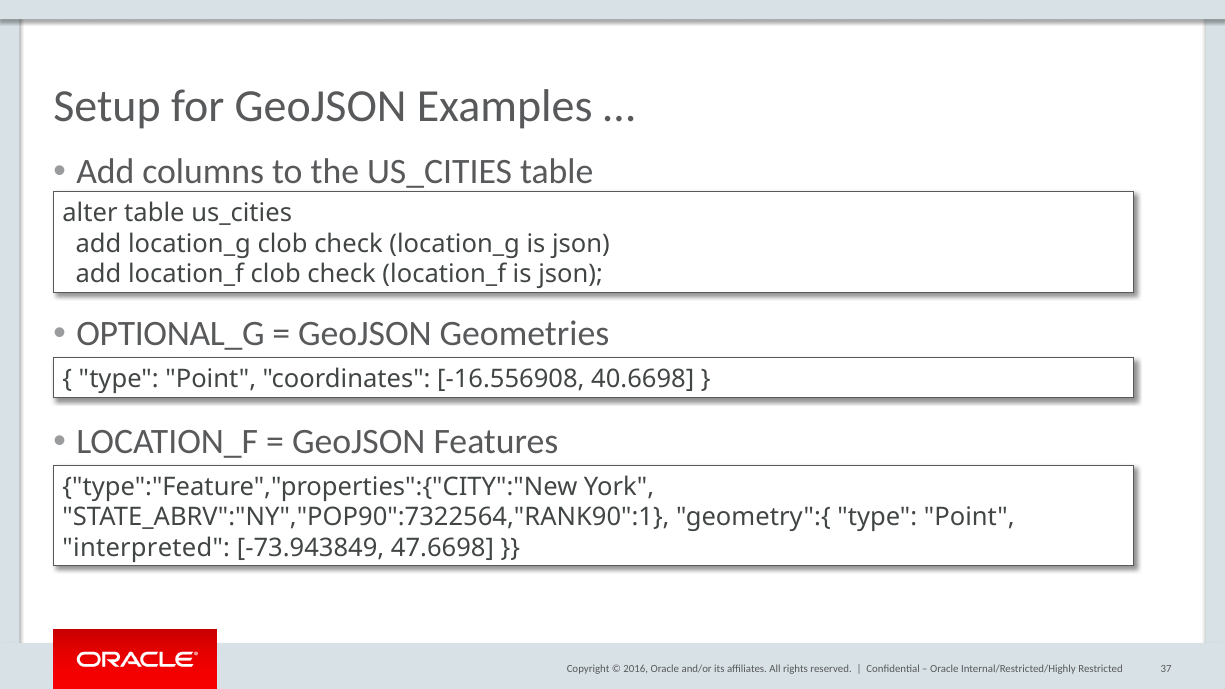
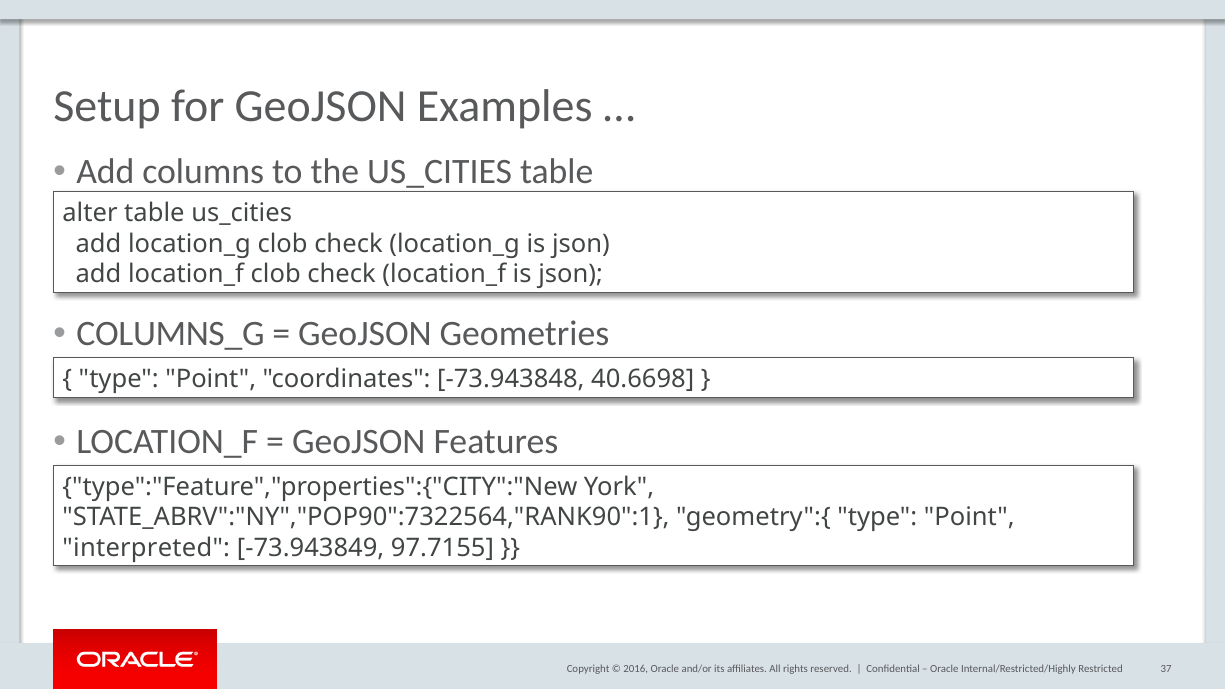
OPTIONAL_G: OPTIONAL_G -> COLUMNS_G
-16.556908: -16.556908 -> -73.943848
47.6698: 47.6698 -> 97.7155
